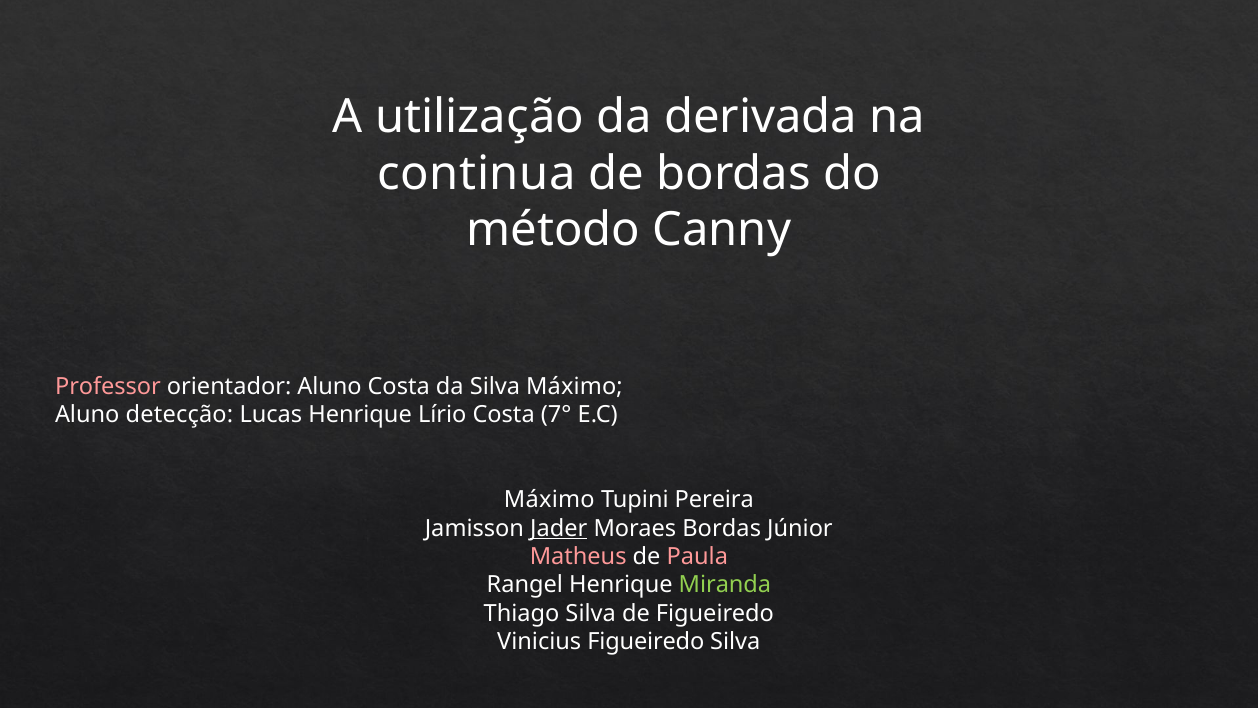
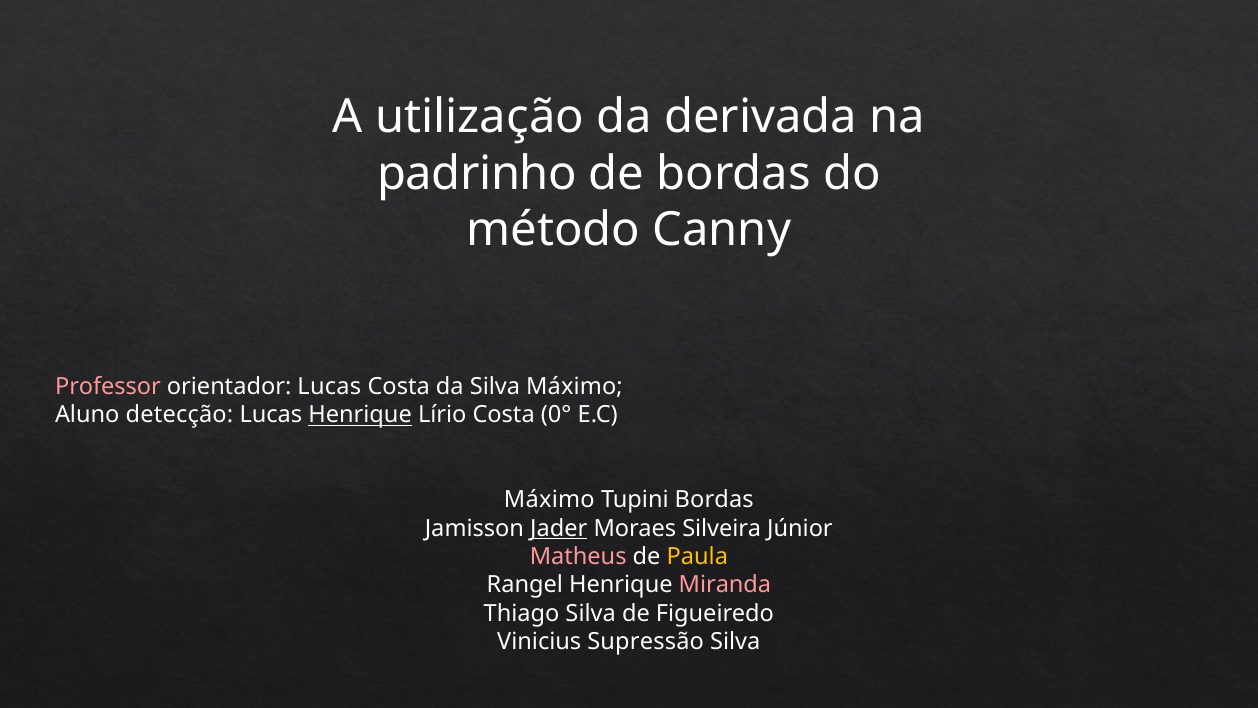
continua: continua -> padrinho
orientador Aluno: Aluno -> Lucas
Henrique at (360, 415) underline: none -> present
7°: 7° -> 0°
Tupini Pereira: Pereira -> Bordas
Moraes Bordas: Bordas -> Silveira
Paula colour: pink -> yellow
Miranda colour: light green -> pink
Vinicius Figueiredo: Figueiredo -> Supressão
